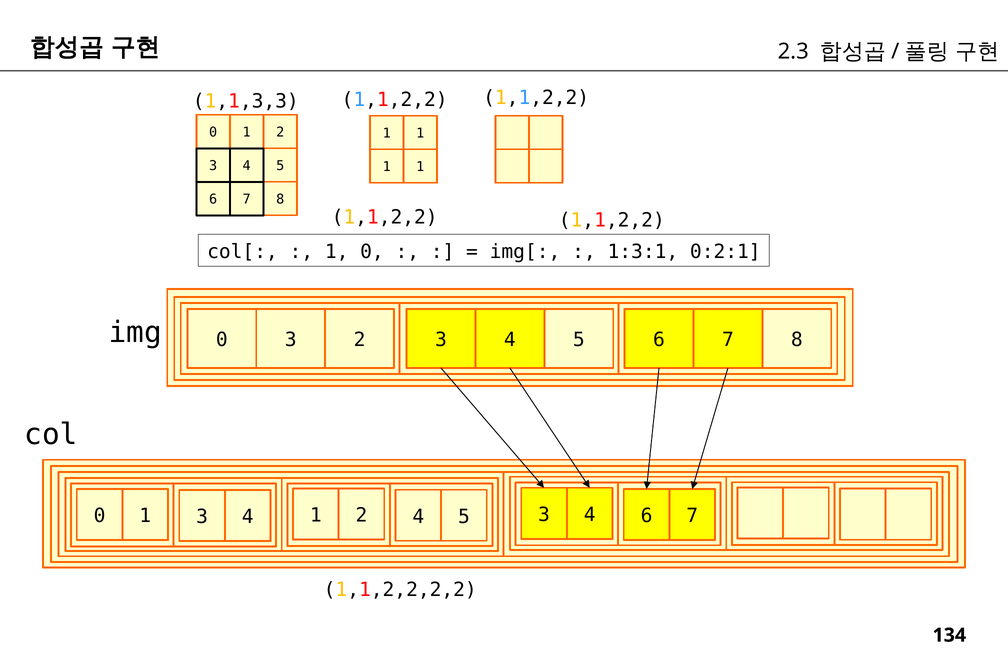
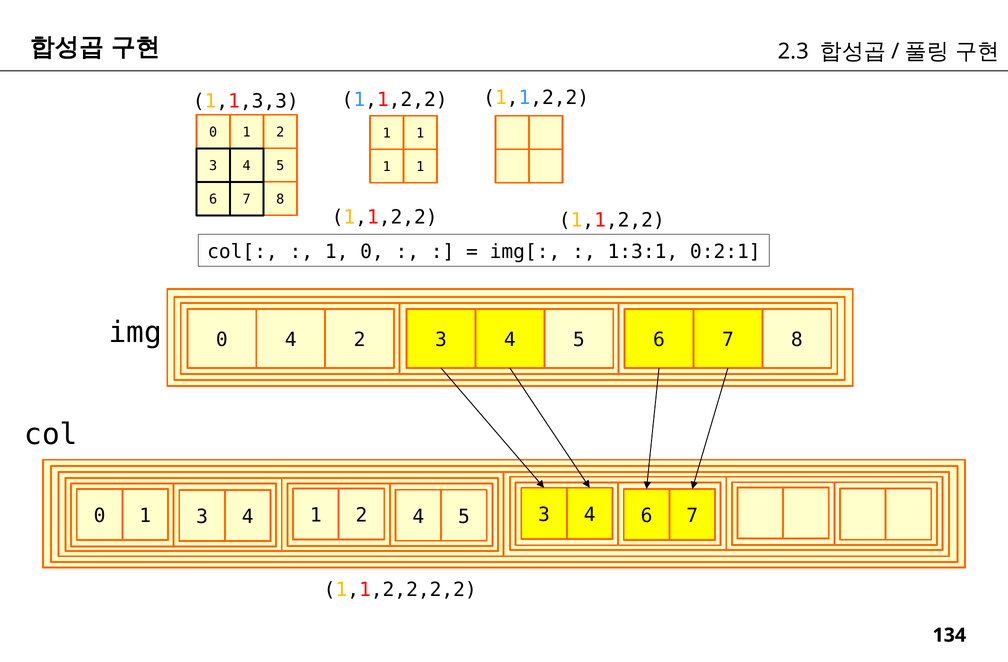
0 3: 3 -> 4
